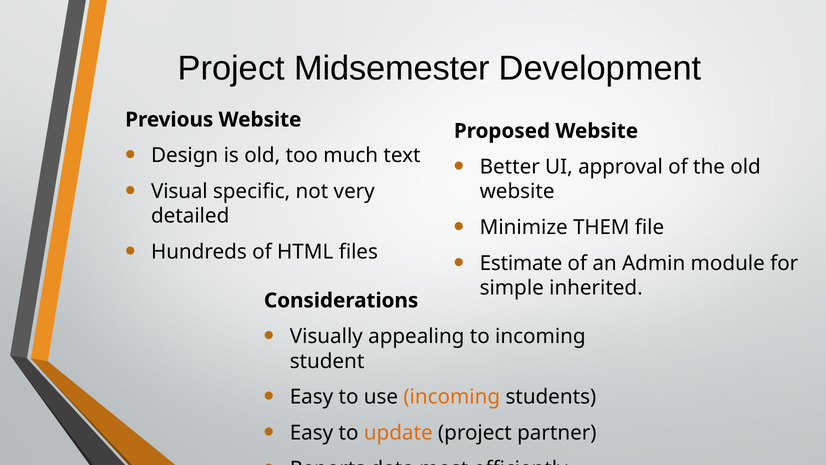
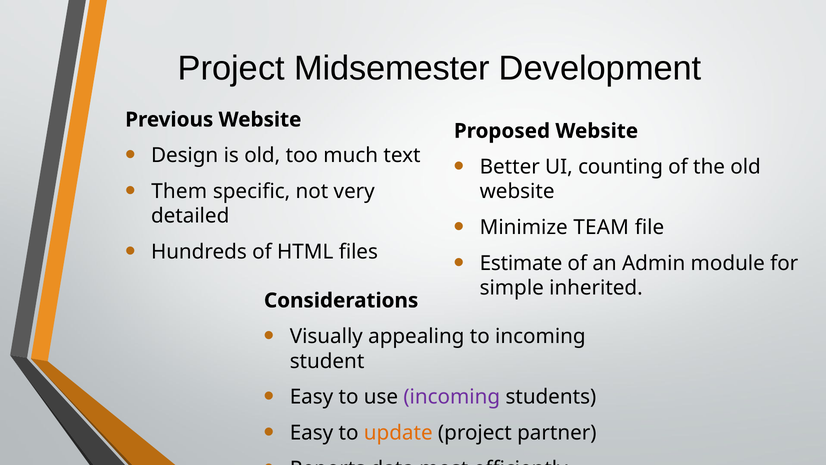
approval: approval -> counting
Visual: Visual -> Them
THEM: THEM -> TEAM
incoming at (452, 397) colour: orange -> purple
